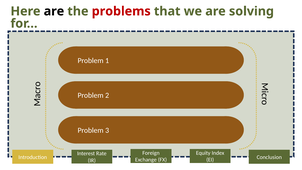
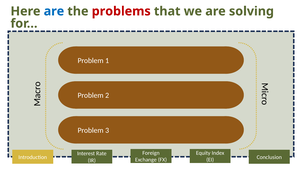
are at (54, 11) colour: black -> blue
